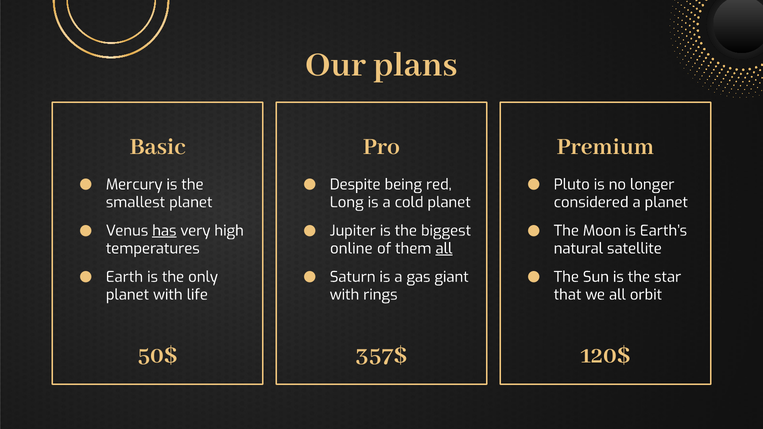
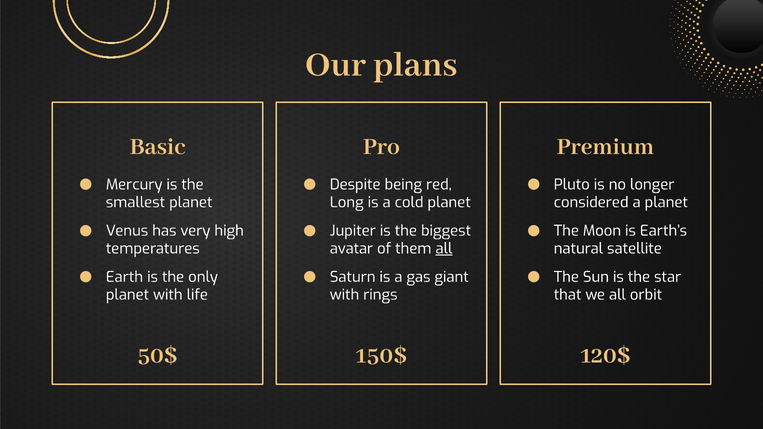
has underline: present -> none
online: online -> avatar
357$: 357$ -> 150$
